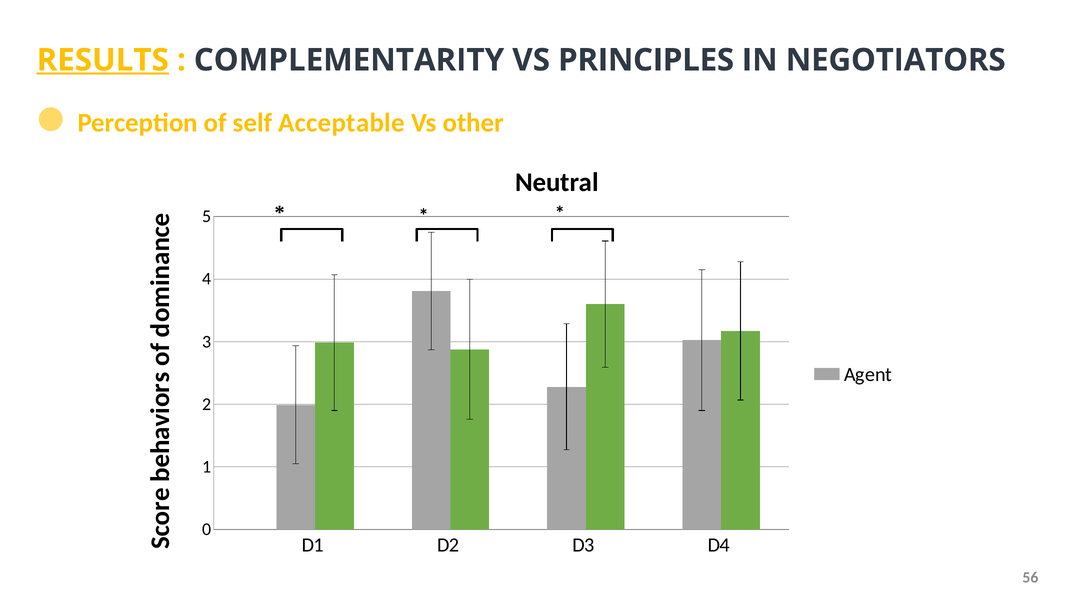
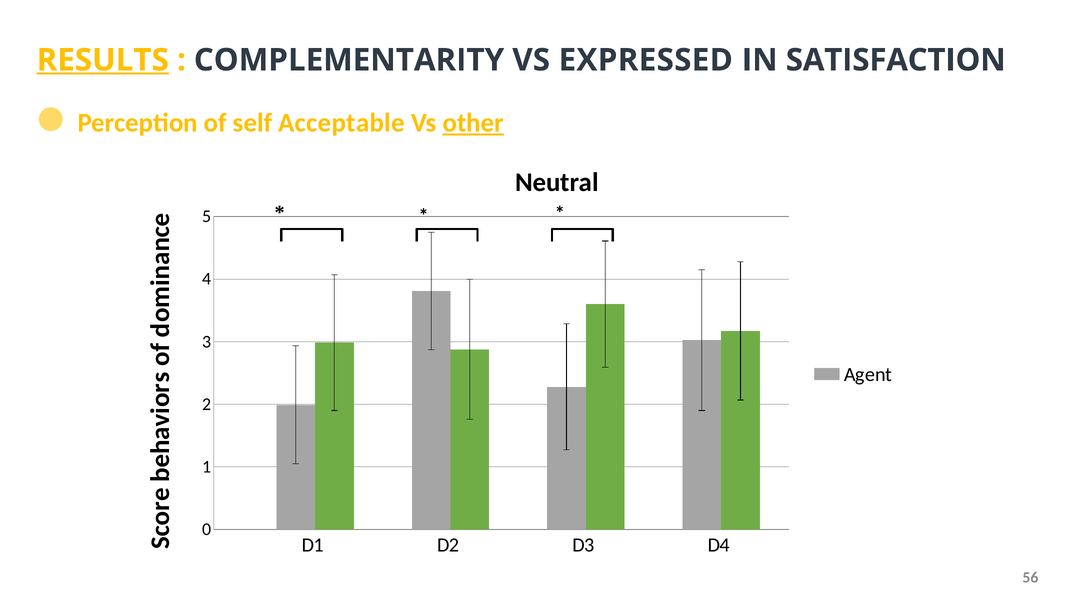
PRINCIPLES: PRINCIPLES -> EXPRESSED
NEGOTIATORS: NEGOTIATORS -> SATISFACTION
other underline: none -> present
